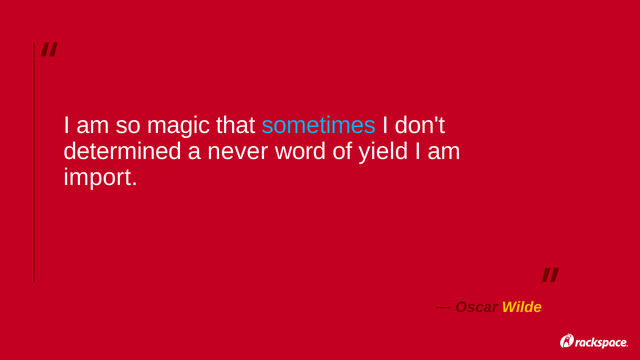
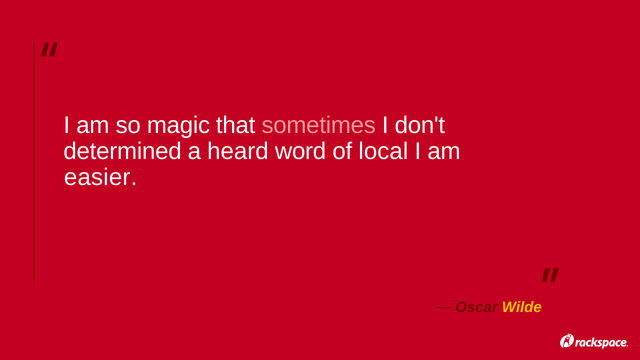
sometimes colour: light blue -> pink
never: never -> heard
yield: yield -> local
import: import -> easier
